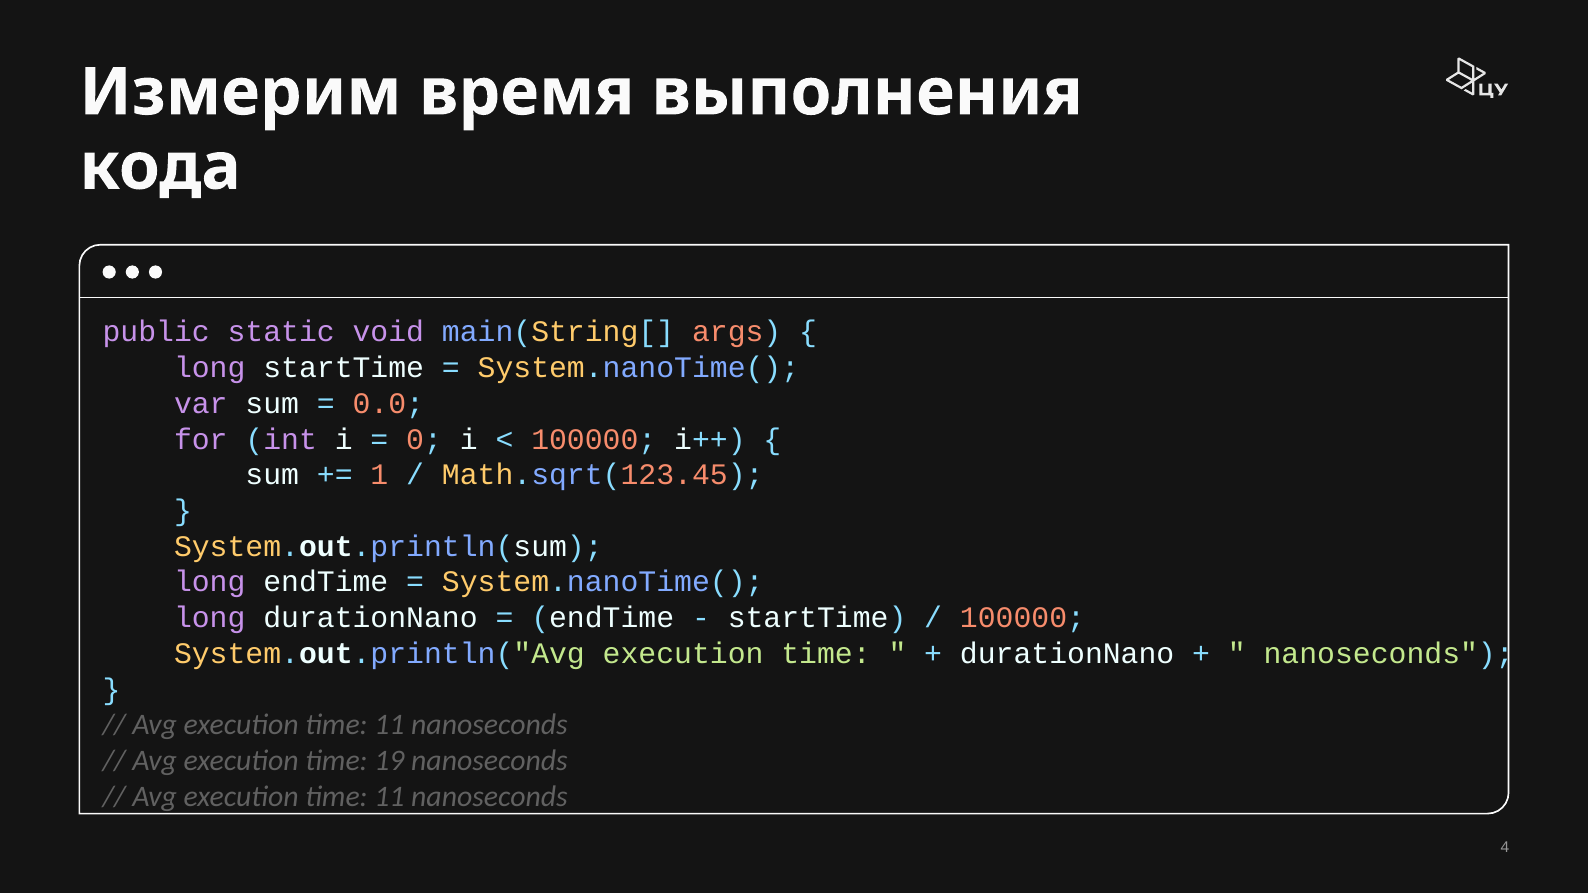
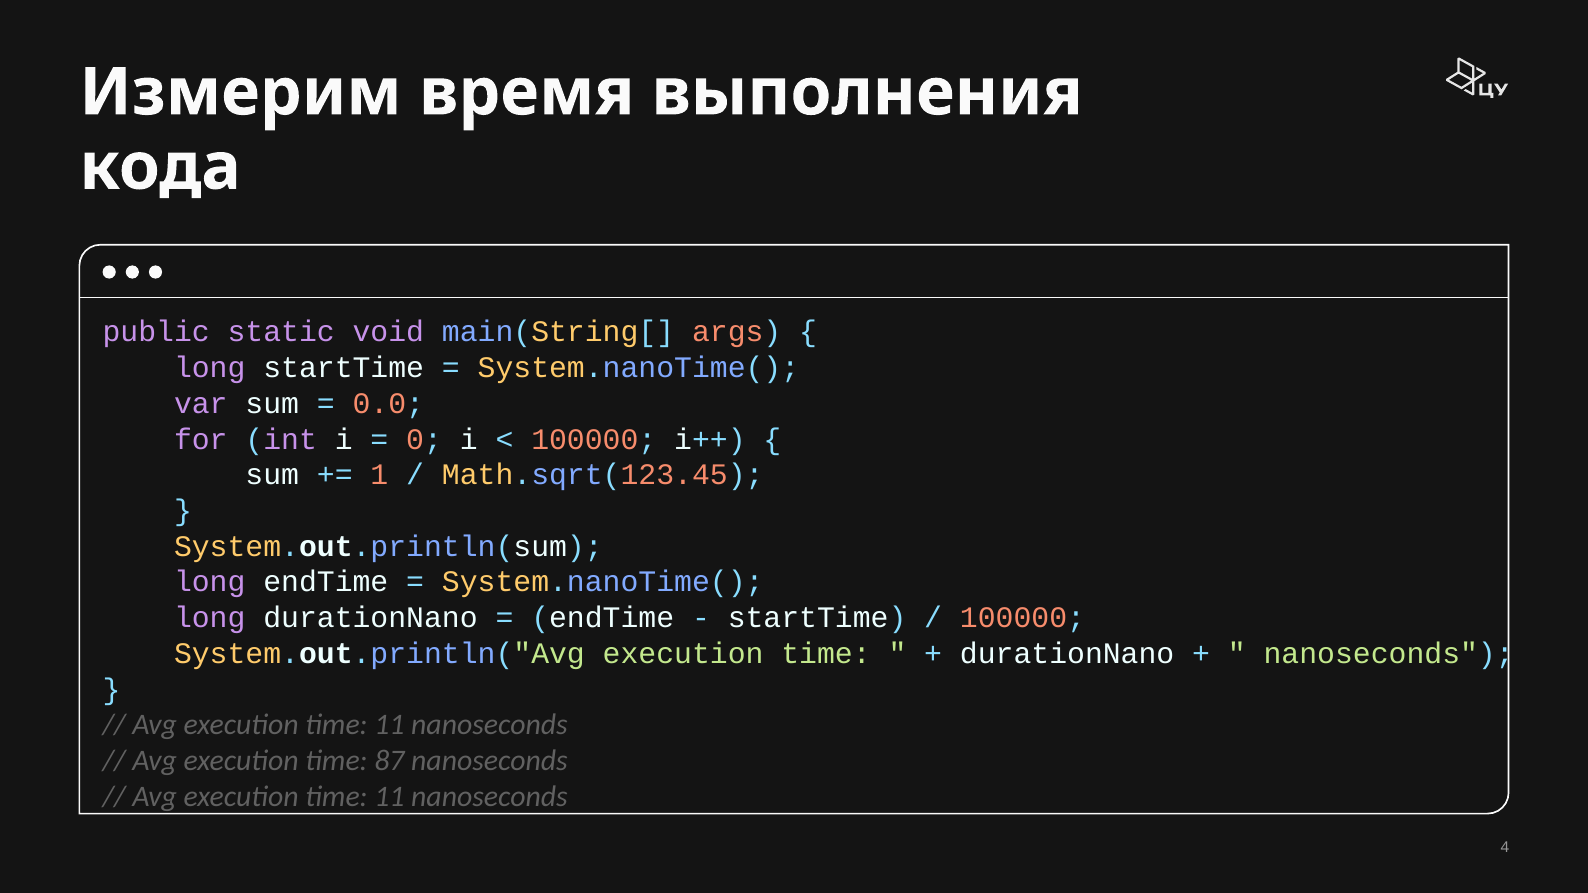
19: 19 -> 87
